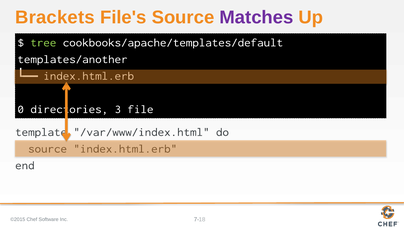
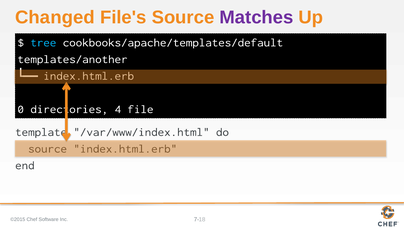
Brackets: Brackets -> Changed
tree colour: light green -> light blue
3: 3 -> 4
